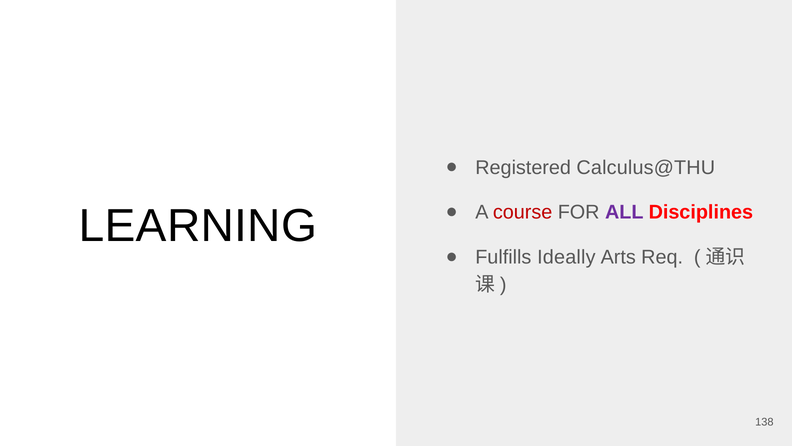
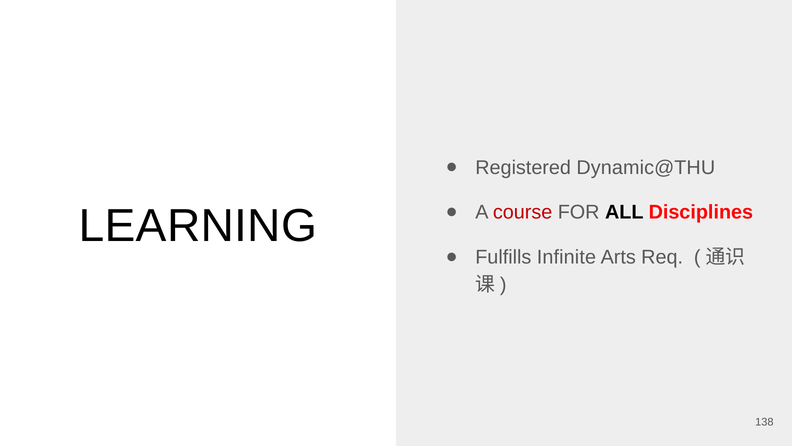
Calculus@THU: Calculus@THU -> Dynamic@THU
ALL colour: purple -> black
Ideally: Ideally -> Infinite
